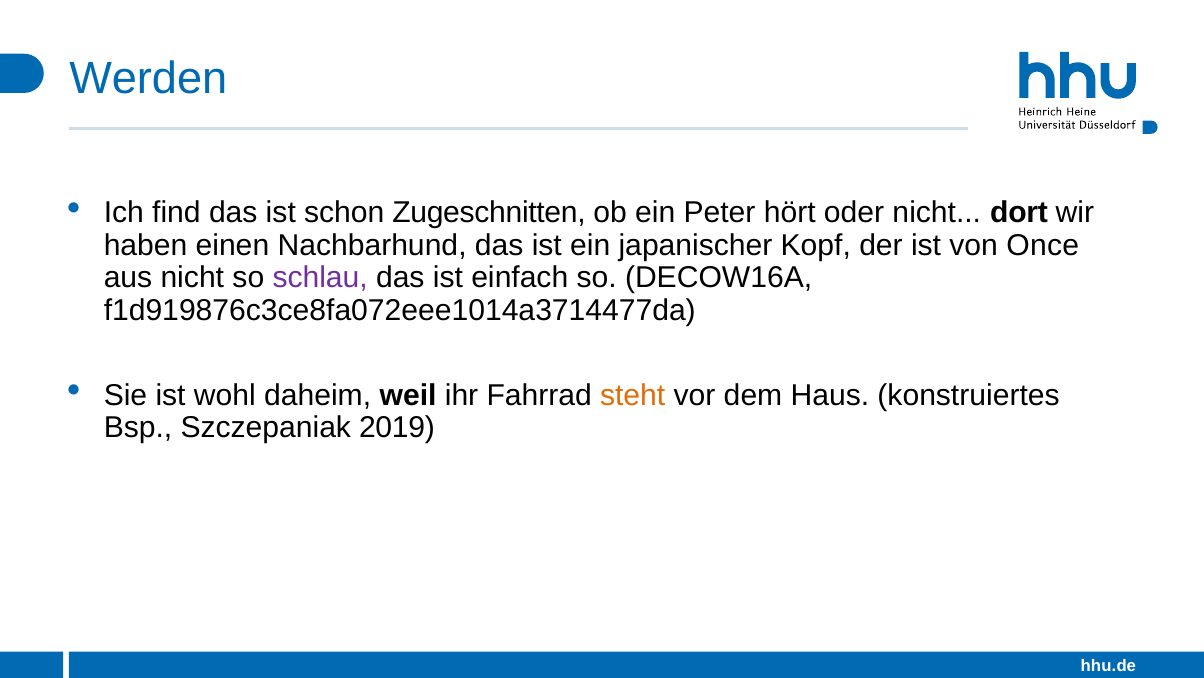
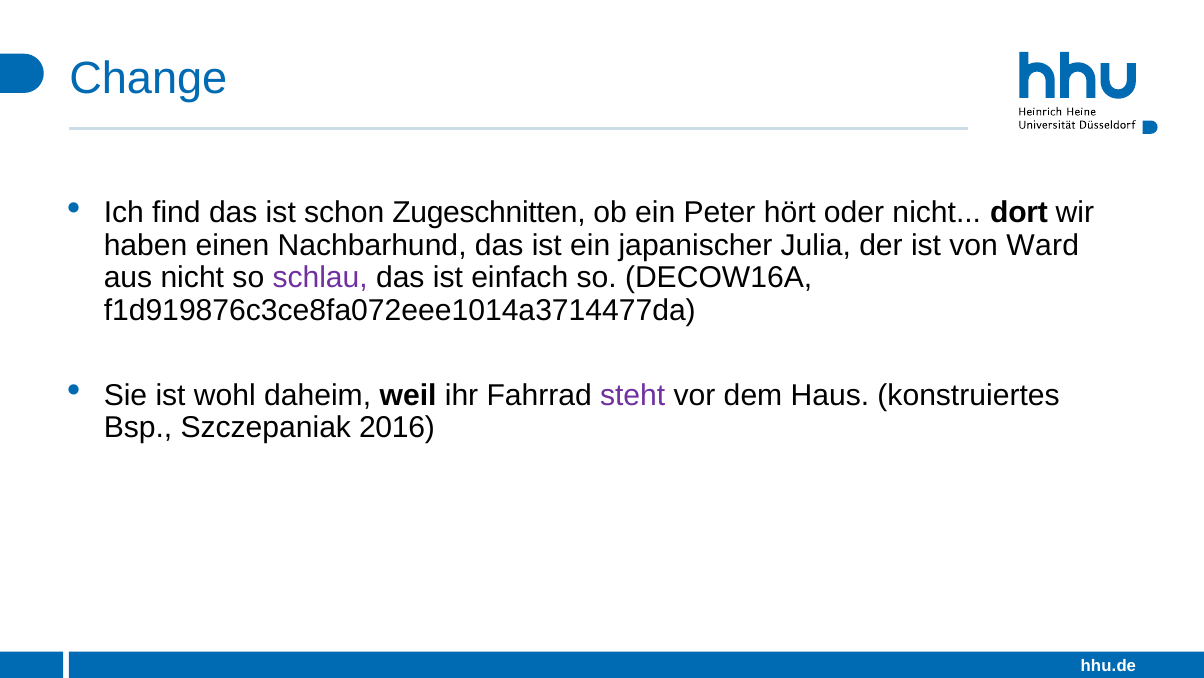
Werden: Werden -> Change
Kopf: Kopf -> Julia
Once: Once -> Ward
steht colour: orange -> purple
2019: 2019 -> 2016
